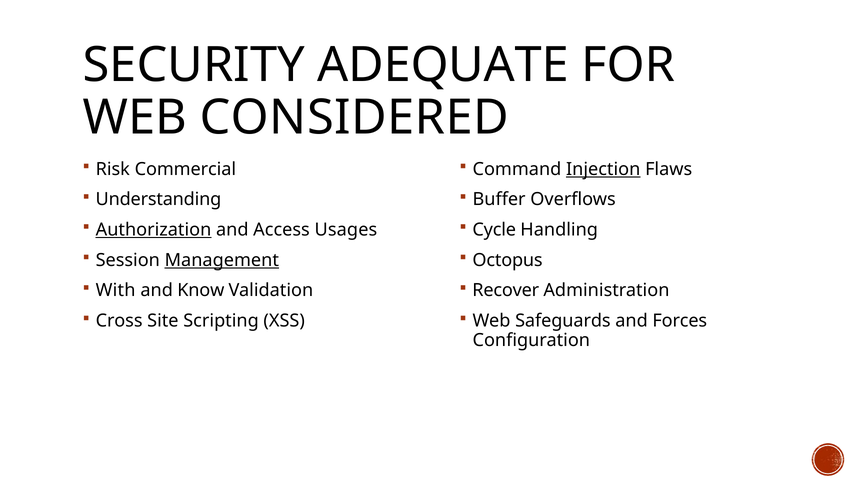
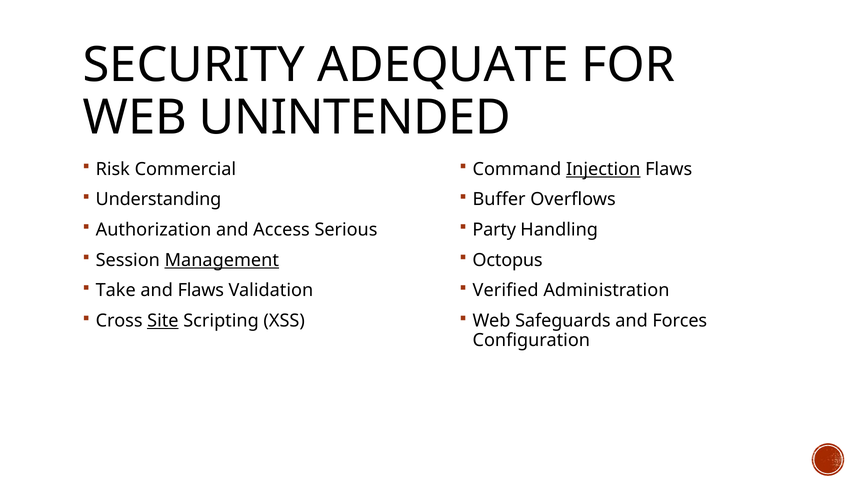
CONSIDERED: CONSIDERED -> UNINTENDED
Authorization underline: present -> none
Usages: Usages -> Serious
Cycle: Cycle -> Party
With: With -> Take
and Know: Know -> Flaws
Recover: Recover -> Verified
Site underline: none -> present
